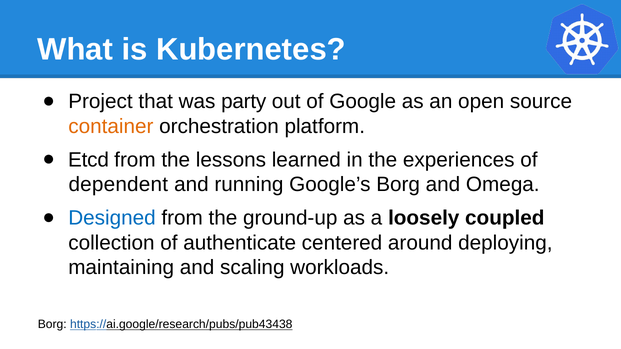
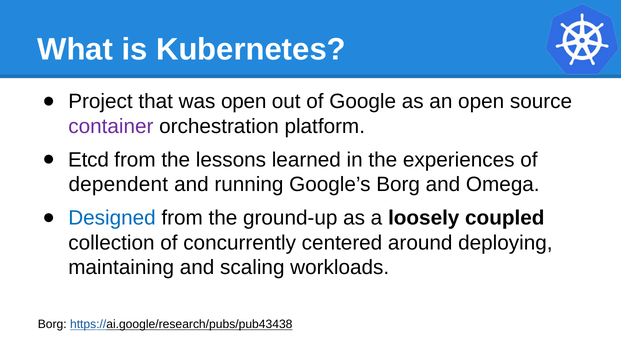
was party: party -> open
container colour: orange -> purple
authenticate: authenticate -> concurrently
